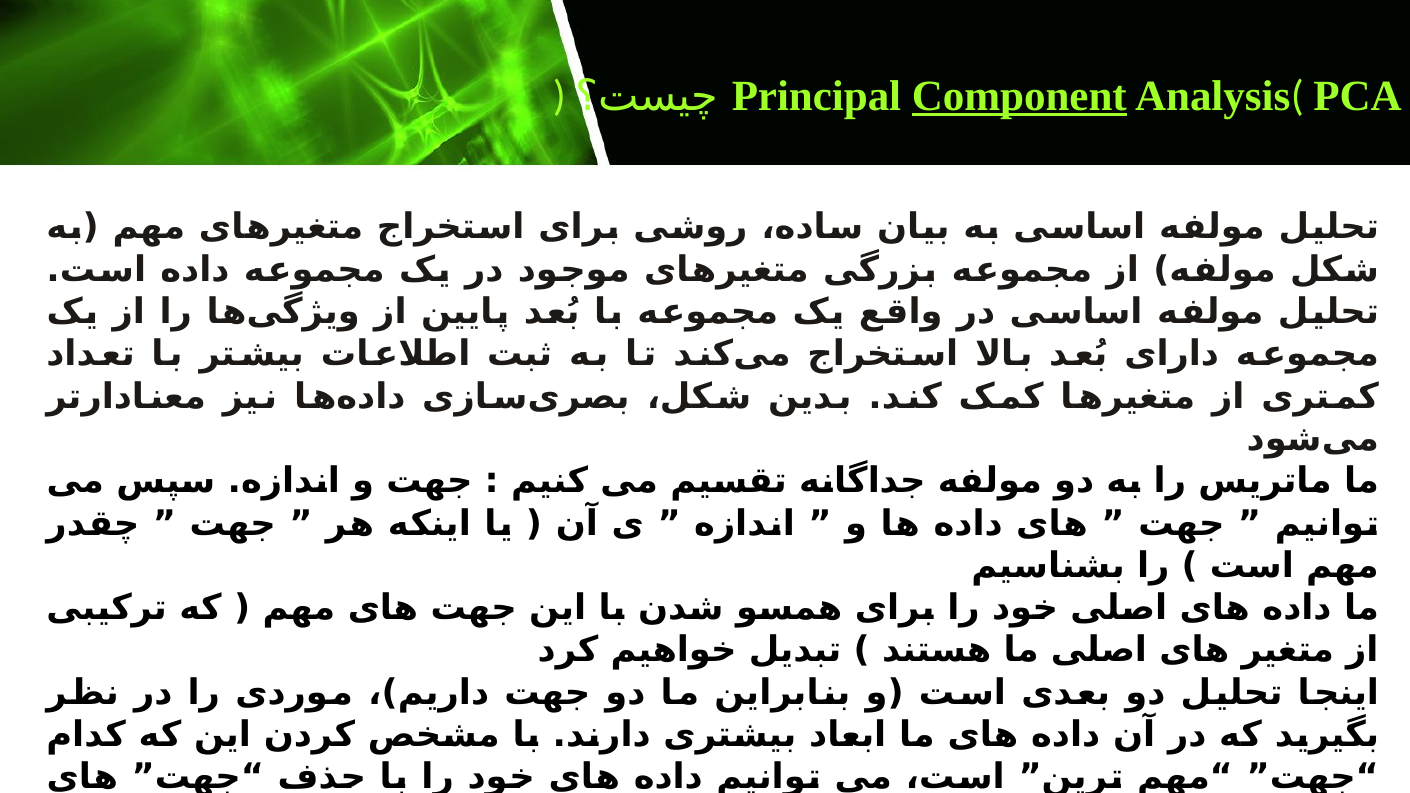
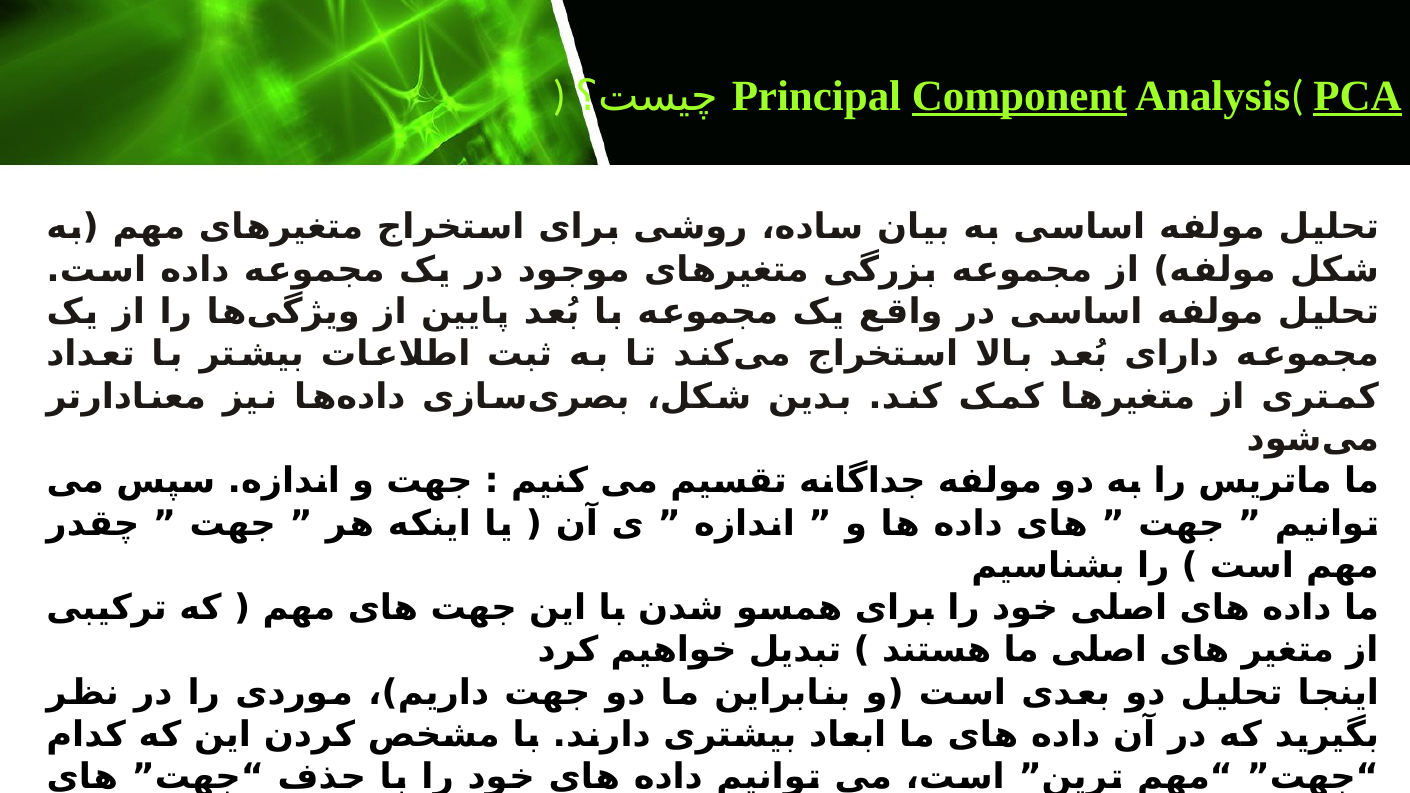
PCA underline: none -> present
